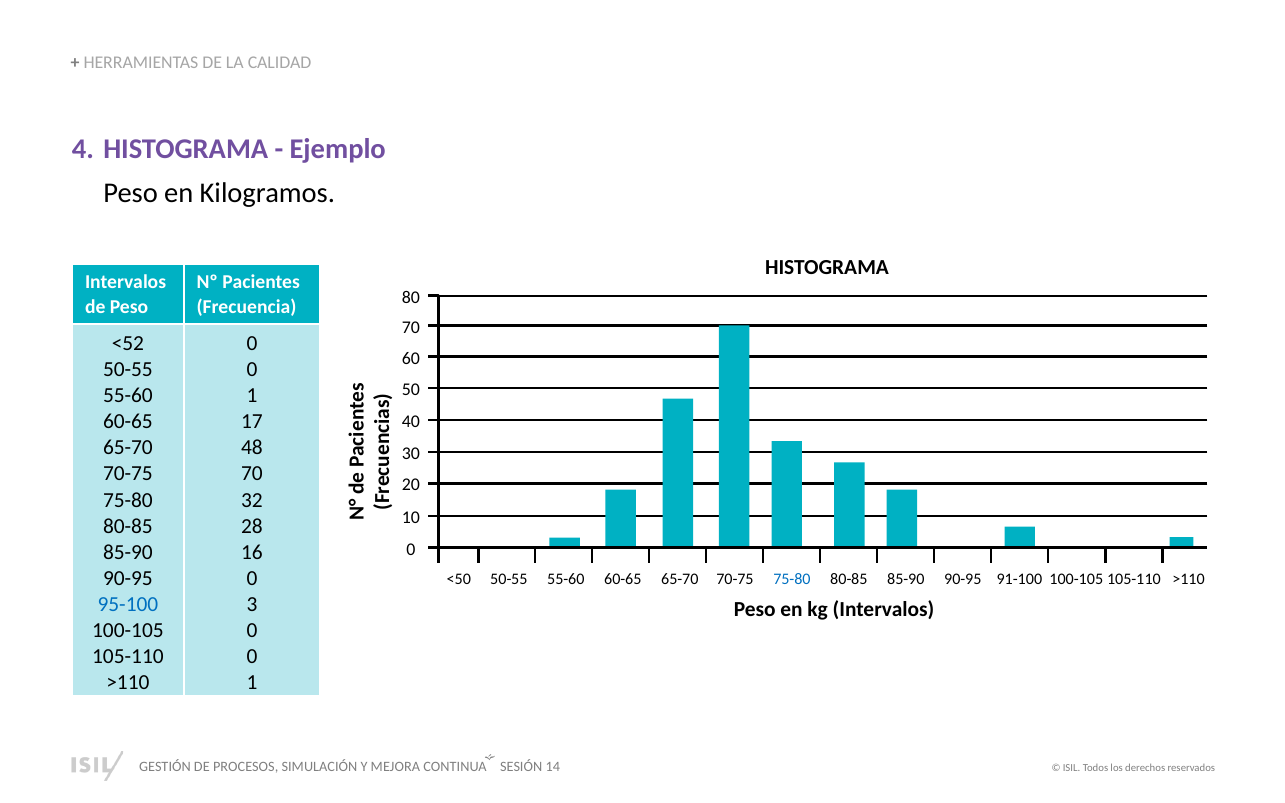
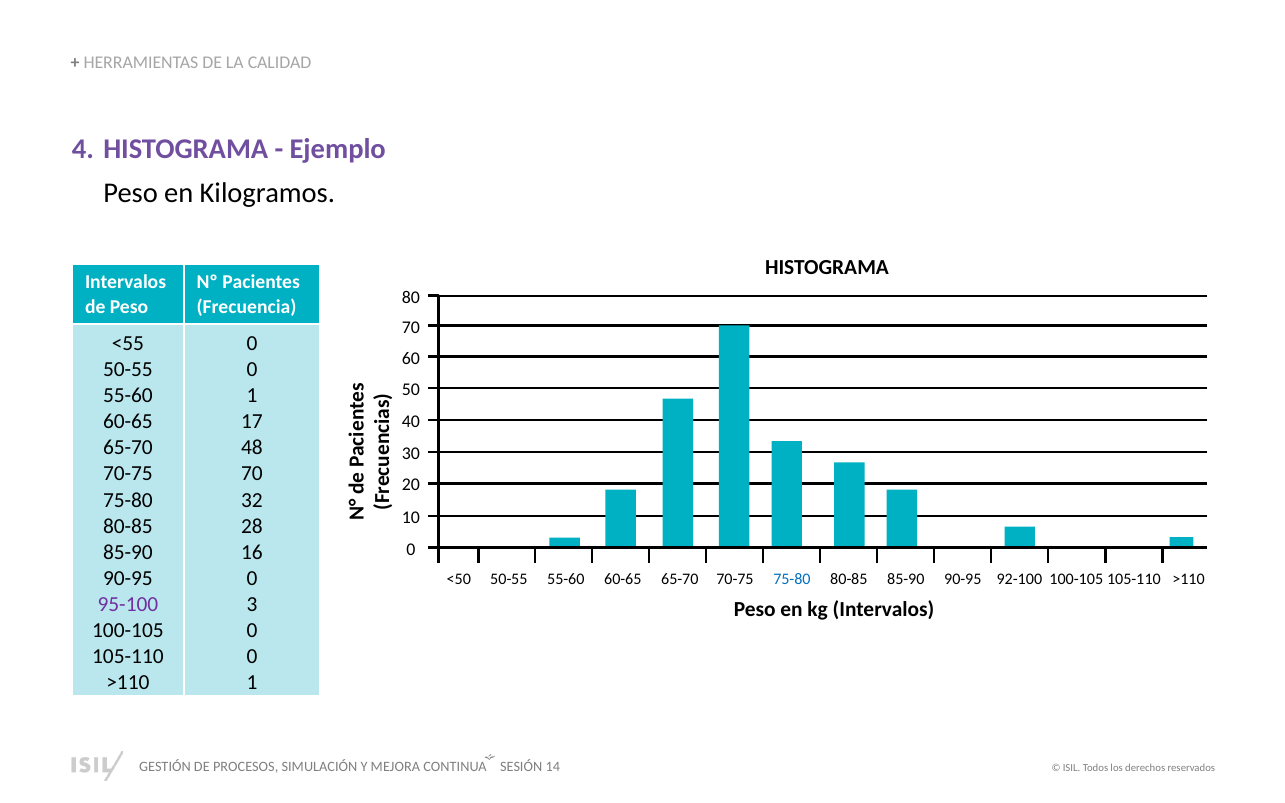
<52: <52 -> <55
91-100: 91-100 -> 92-100
95-100 colour: blue -> purple
